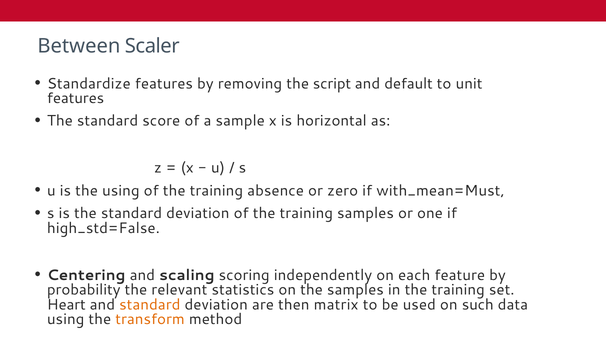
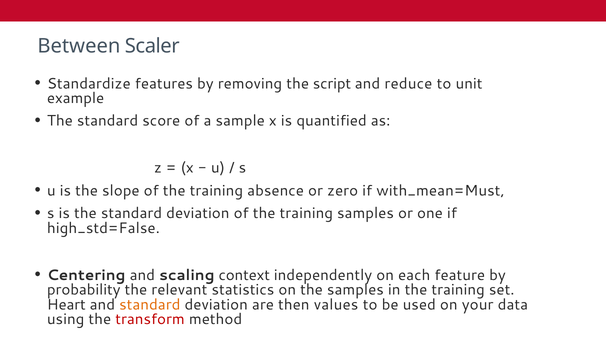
default: default -> reduce
features at (76, 98): features -> example
horizontal: horizontal -> quantified
the using: using -> slope
scoring: scoring -> context
matrix: matrix -> values
such: such -> your
transform colour: orange -> red
